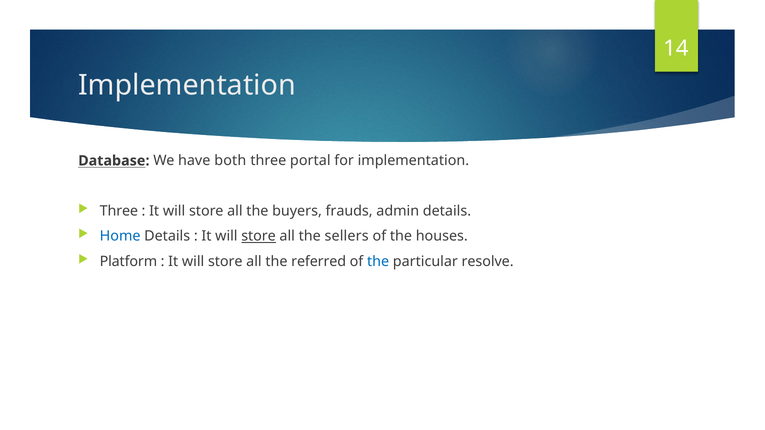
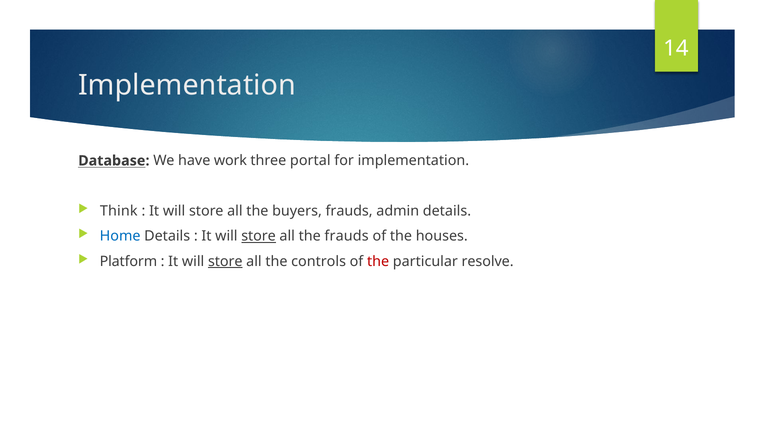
both: both -> work
Three at (119, 211): Three -> Think
the sellers: sellers -> frauds
store at (225, 262) underline: none -> present
referred: referred -> controls
the at (378, 262) colour: blue -> red
